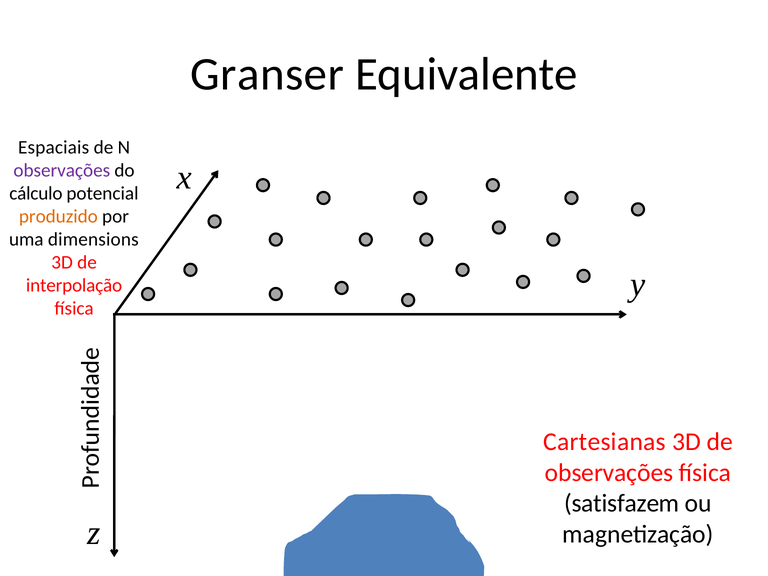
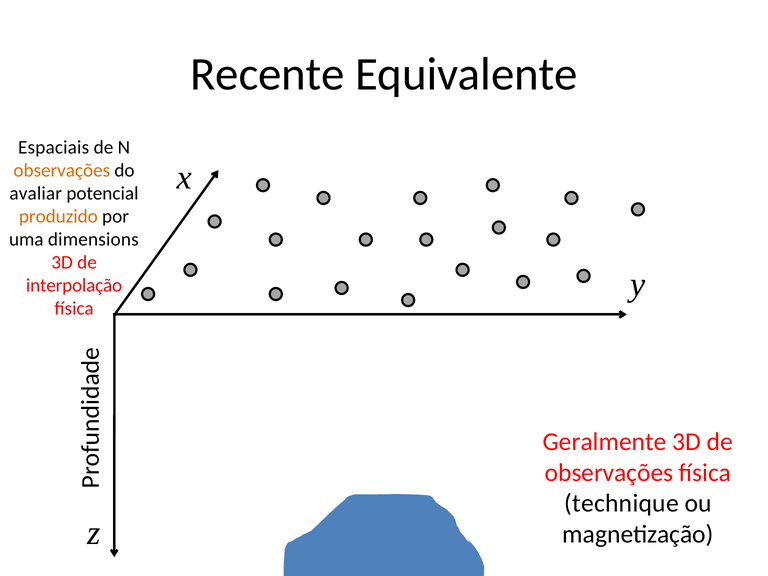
Granser: Granser -> Recente
observações at (62, 170) colour: purple -> orange
cálculo: cálculo -> avaliar
Cartesianas: Cartesianas -> Geralmente
satisfazem: satisfazem -> technique
